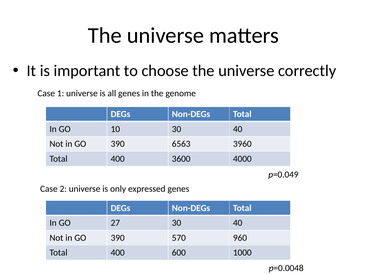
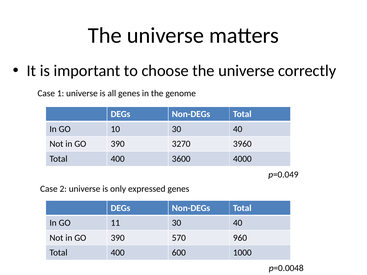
6563: 6563 -> 3270
27: 27 -> 11
